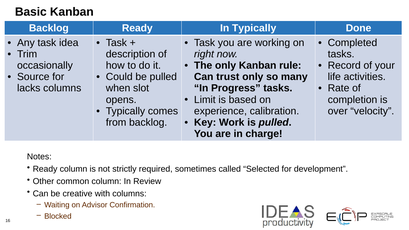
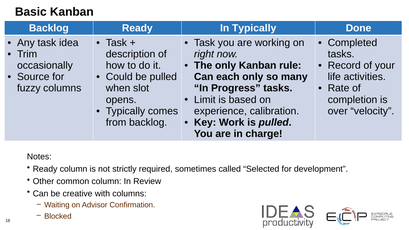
trust: trust -> each
lacks: lacks -> fuzzy
